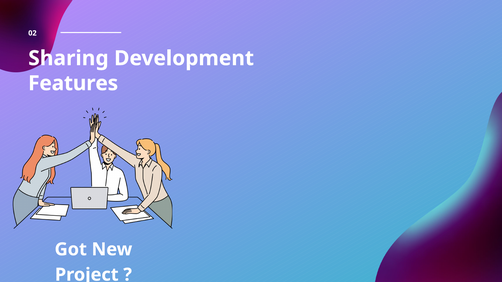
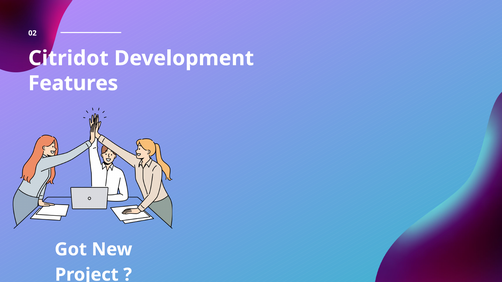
Sharing: Sharing -> Citridot
